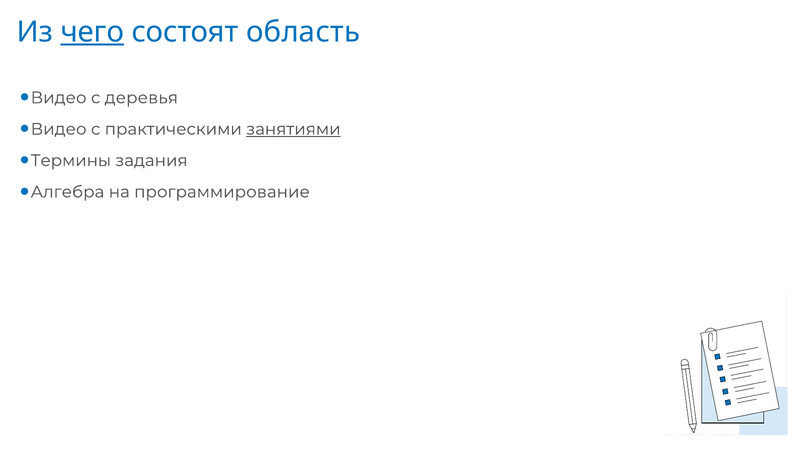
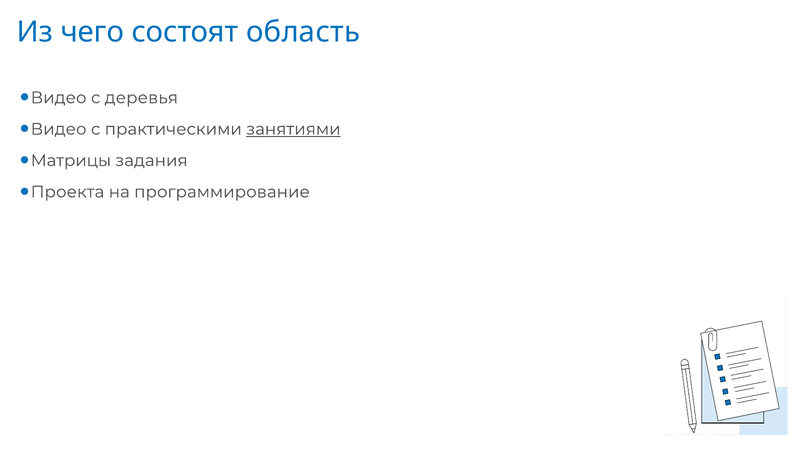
чего underline: present -> none
Термины: Термины -> Матрицы
Алгебра: Алгебра -> Проекта
